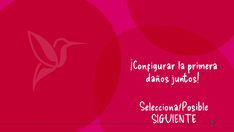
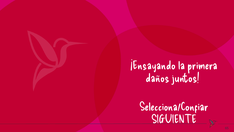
¡Configurar: ¡Configurar -> ¡Ensayando
Selecciona/Posible: Selecciona/Posible -> Selecciona/Confiar
